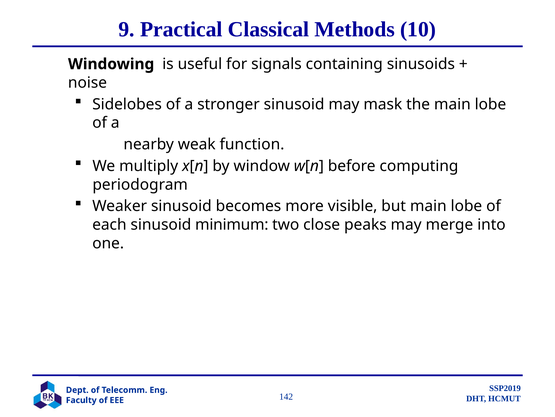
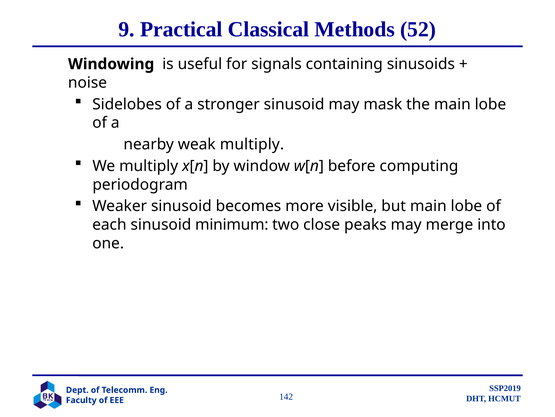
10: 10 -> 52
weak function: function -> multiply
